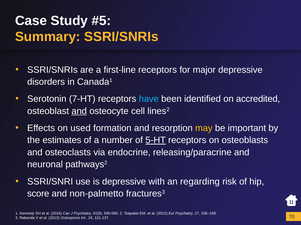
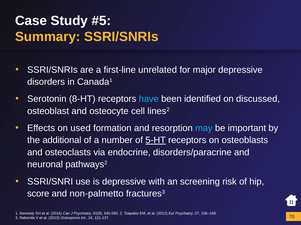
first-line receptors: receptors -> unrelated
7-HT: 7-HT -> 8-HT
accredited: accredited -> discussed
and at (79, 111) underline: present -> none
may colour: yellow -> light blue
estimates: estimates -> additional
releasing/paracrine: releasing/paracrine -> disorders/paracrine
regarding: regarding -> screening
